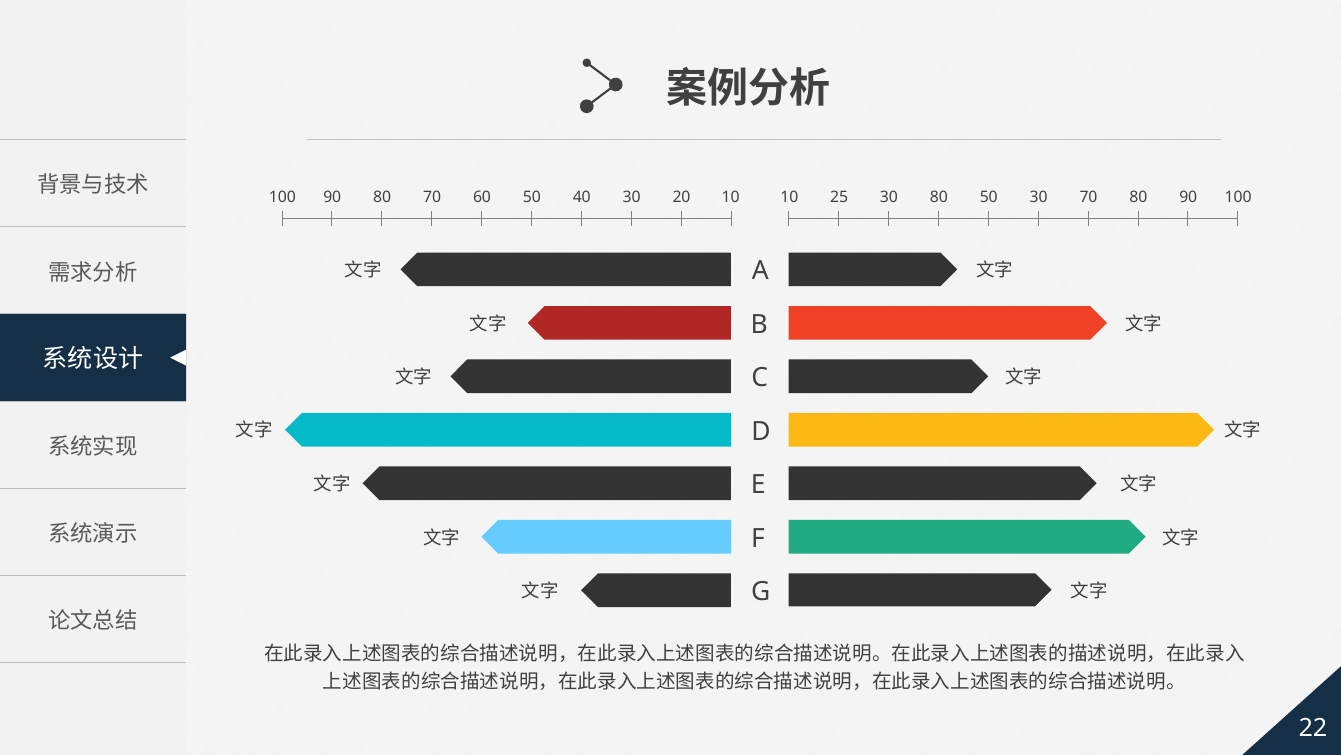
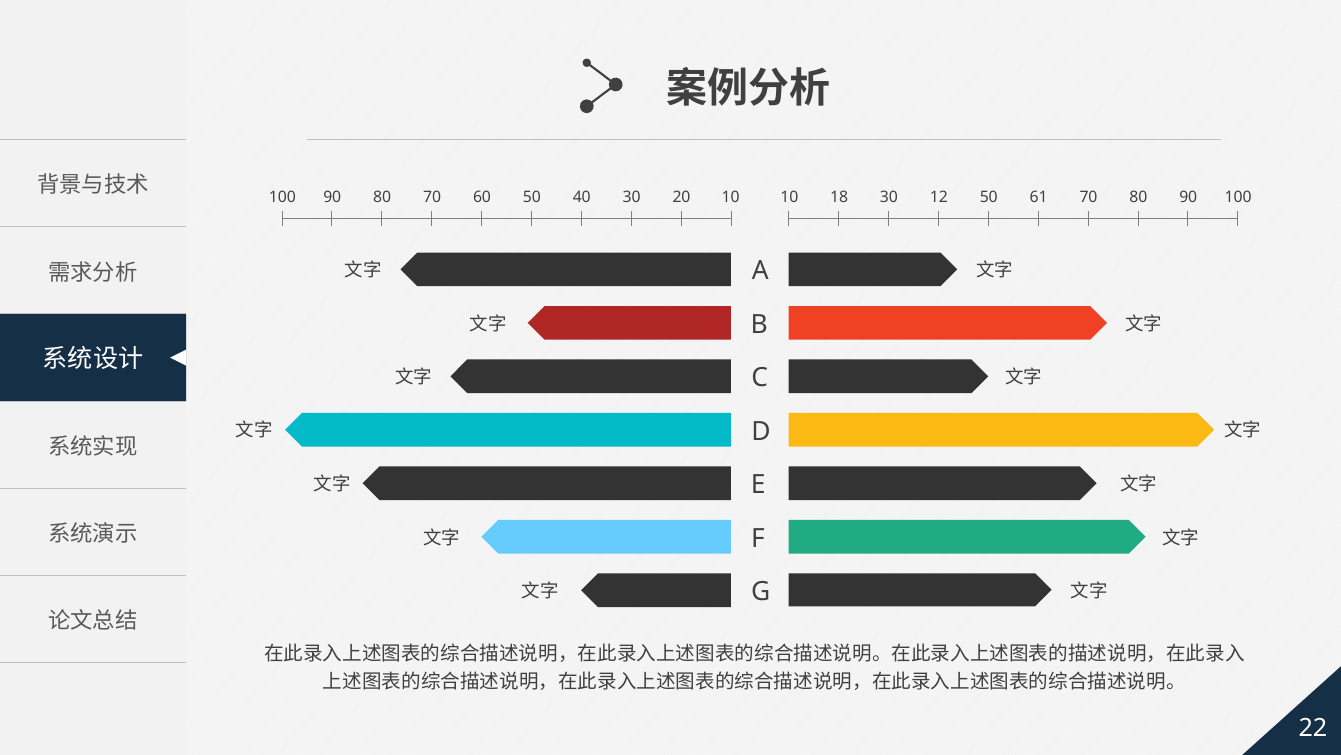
25: 25 -> 18
30 80: 80 -> 12
50 30: 30 -> 61
